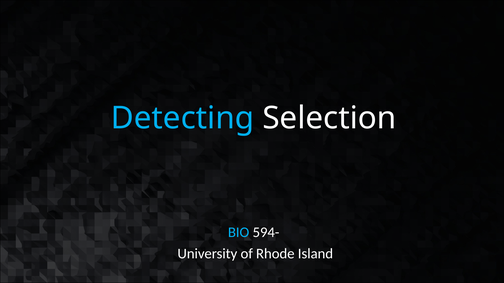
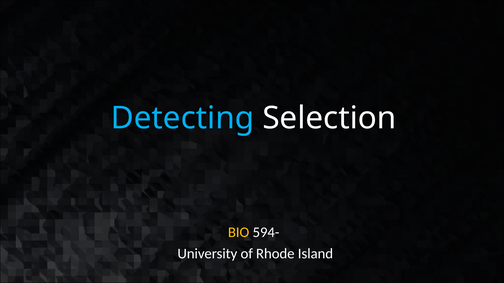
BIO colour: light blue -> yellow
